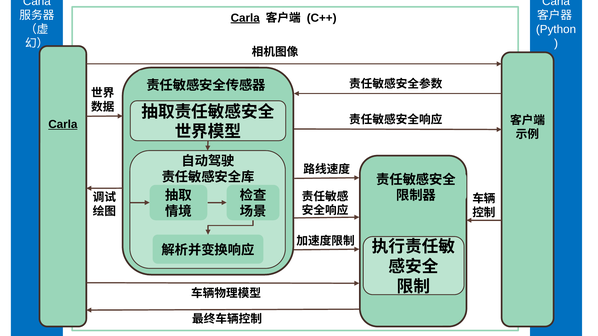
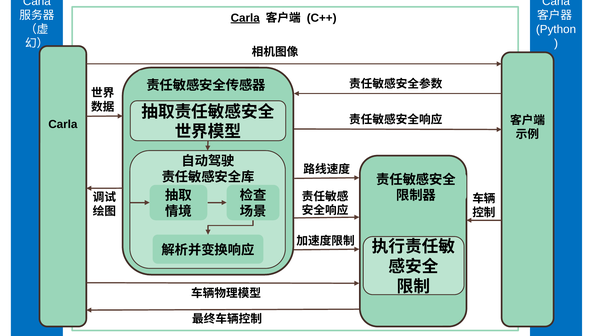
Carla at (63, 124) underline: present -> none
